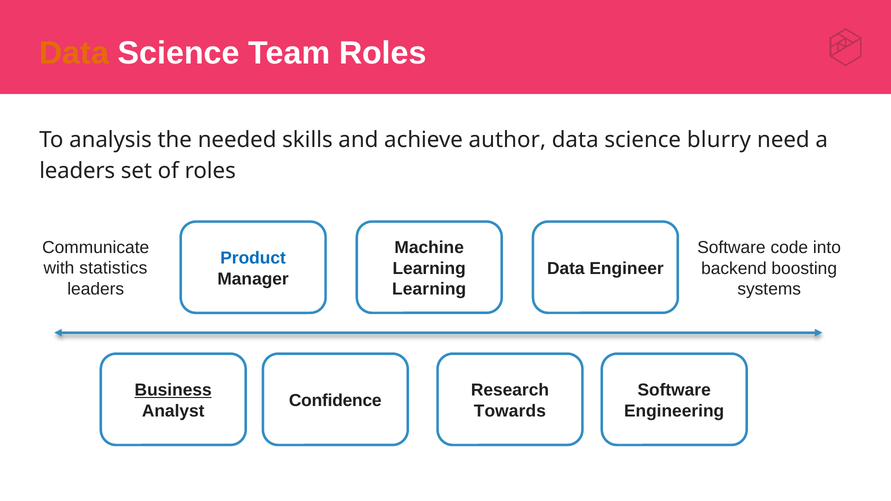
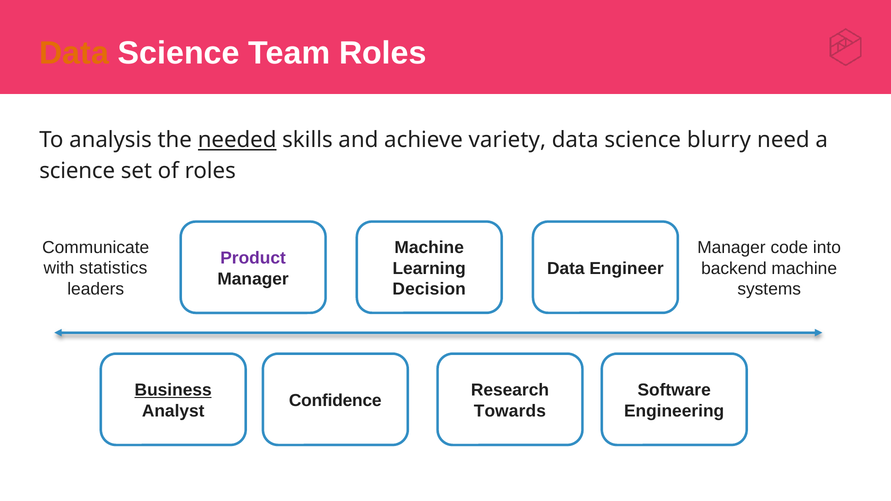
needed underline: none -> present
author: author -> variety
leaders at (77, 171): leaders -> science
Software at (731, 248): Software -> Manager
Product colour: blue -> purple
backend boosting: boosting -> machine
Learning at (429, 289): Learning -> Decision
